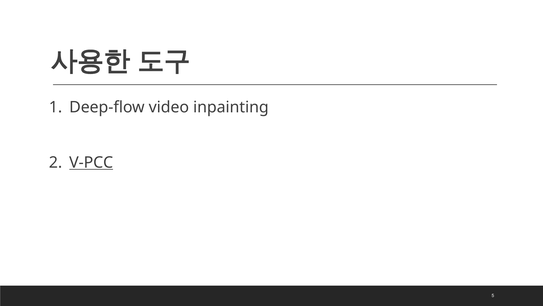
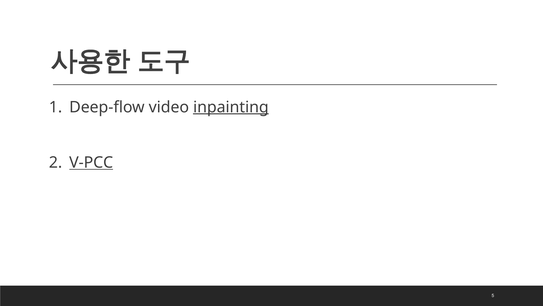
inpainting underline: none -> present
